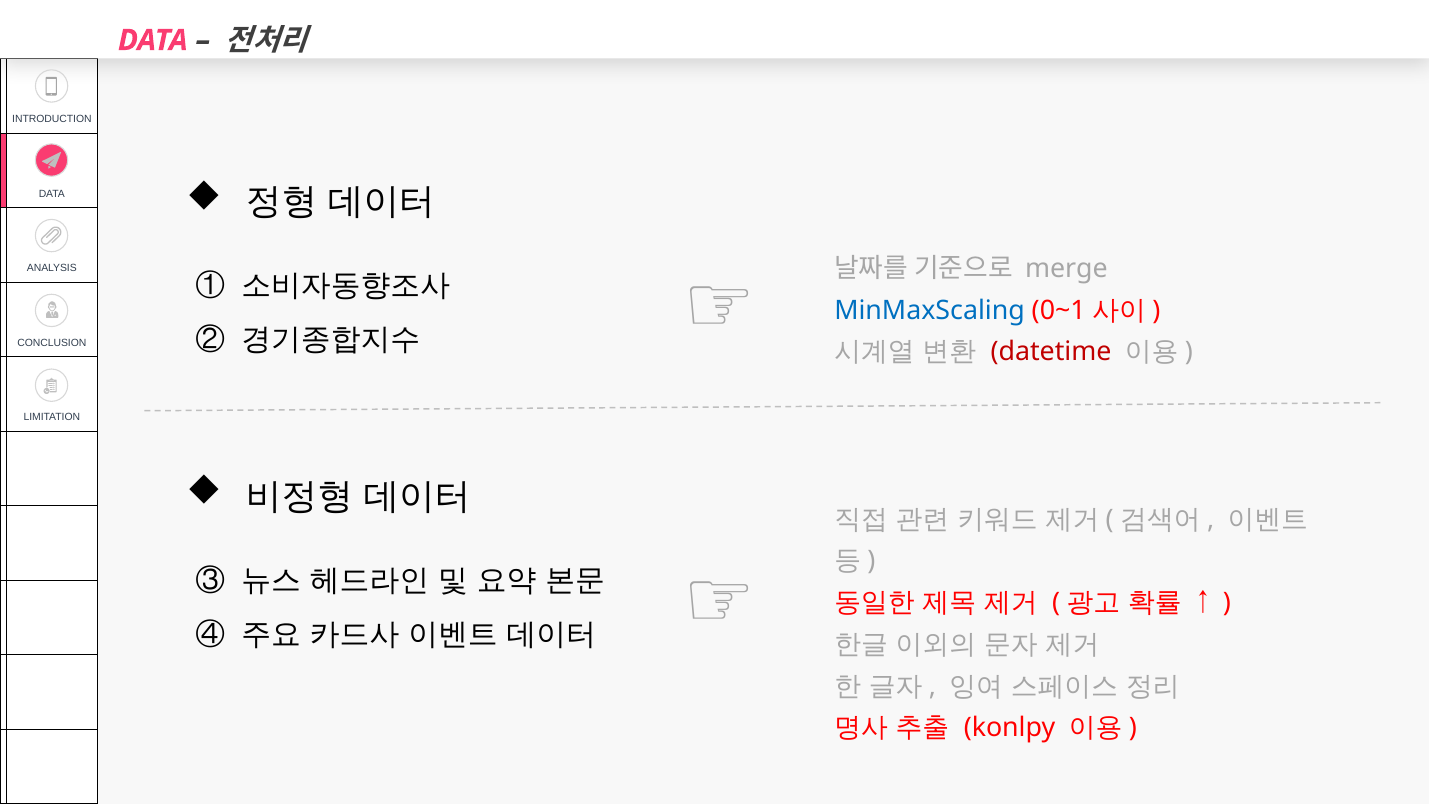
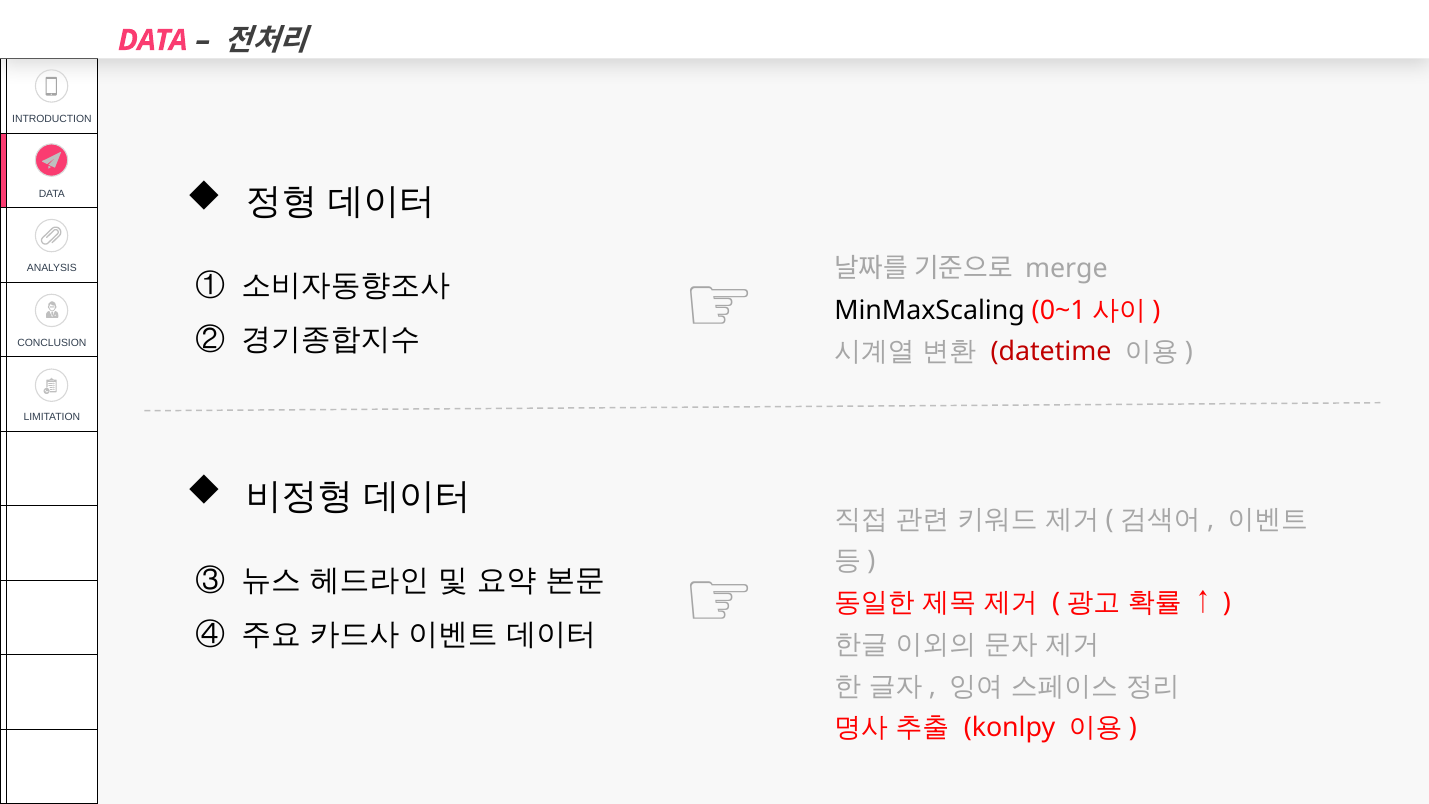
MinMaxScaling colour: blue -> black
